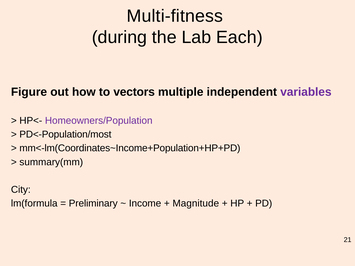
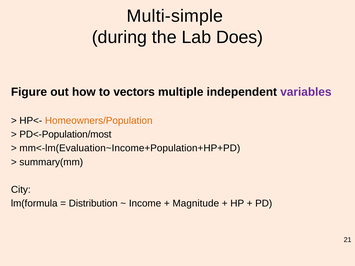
Multi-fitness: Multi-fitness -> Multi-simple
Each: Each -> Does
Homeowners/Population colour: purple -> orange
mm<-lm(Coordinates~Income+Population+HP+PD: mm<-lm(Coordinates~Income+Population+HP+PD -> mm<-lm(Evaluation~Income+Population+HP+PD
Preliminary: Preliminary -> Distribution
